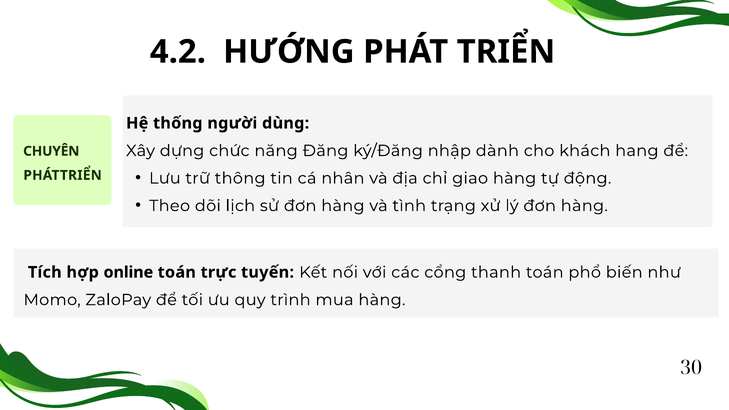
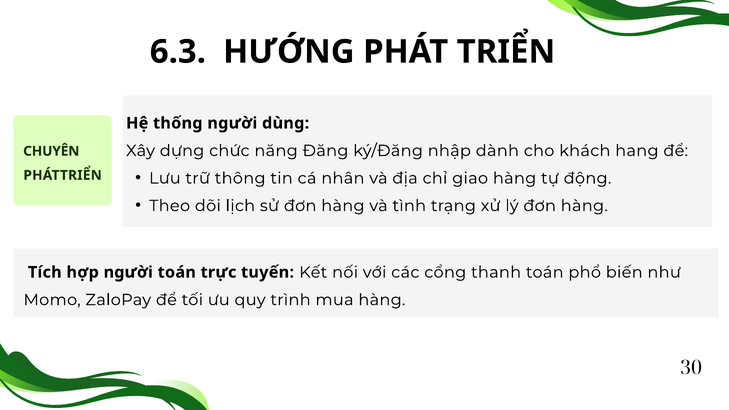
4.2: 4.2 -> 6.3
hợp online: online -> người
